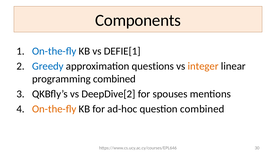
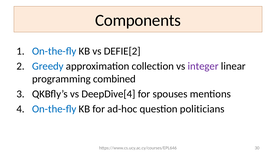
DEFIE[1: DEFIE[1 -> DEFIE[2
questions: questions -> collection
integer colour: orange -> purple
DeepDive[2: DeepDive[2 -> DeepDive[4
On-the-ﬂy at (54, 109) colour: orange -> blue
question combined: combined -> politicians
